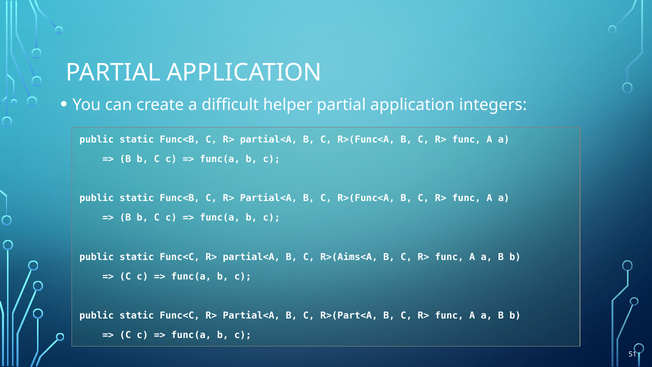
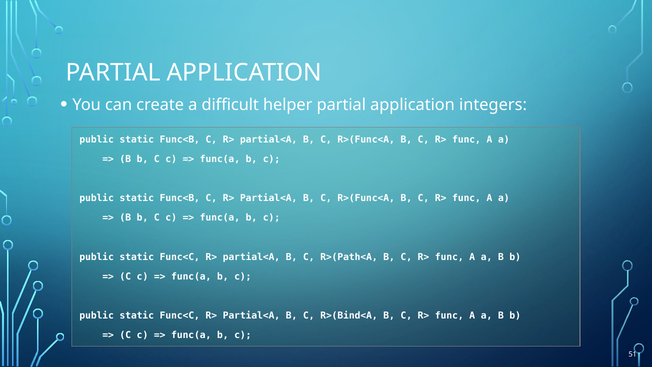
R>(Aims<A: R>(Aims<A -> R>(Path<A
R>(Part<A: R>(Part<A -> R>(Bind<A
